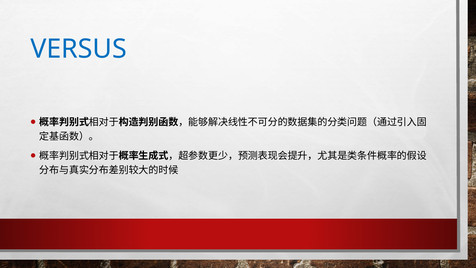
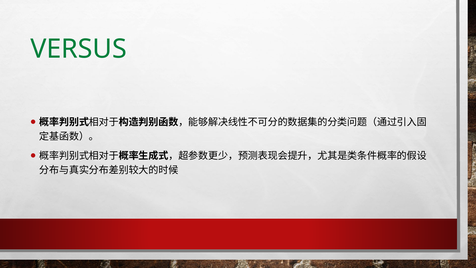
VERSUS colour: blue -> green
